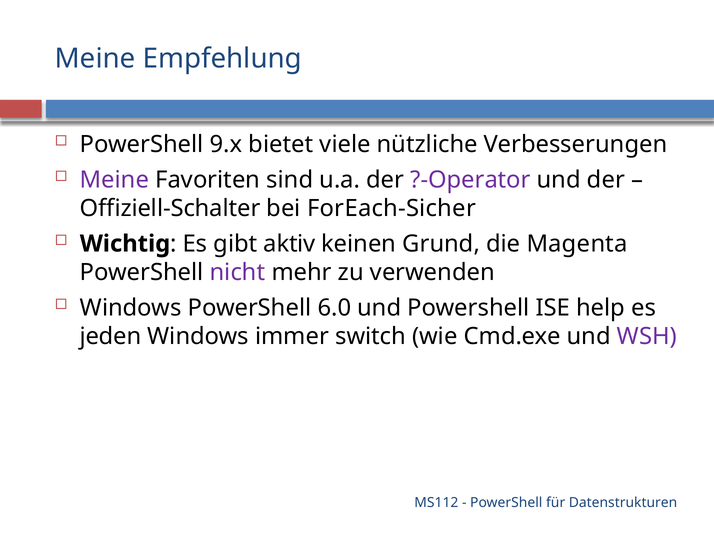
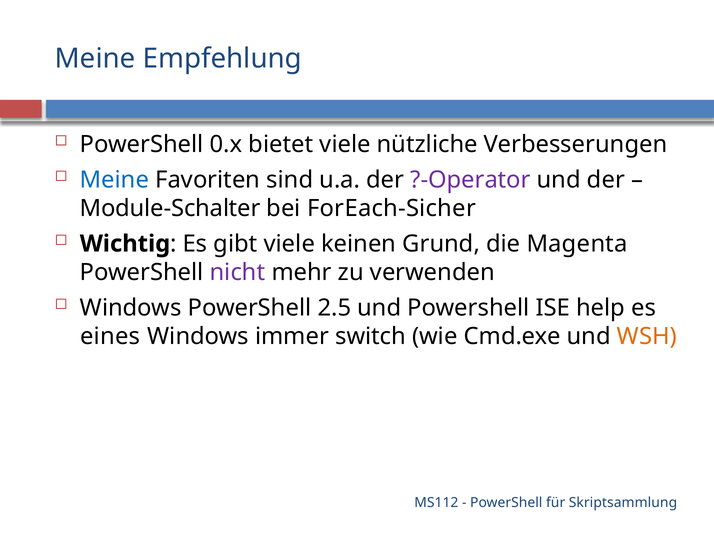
9.x: 9.x -> 0.x
Meine at (114, 180) colour: purple -> blue
Offiziell-Schalter: Offiziell-Schalter -> Module-Schalter
gibt aktiv: aktiv -> viele
6.0: 6.0 -> 2.5
jeden: jeden -> eines
WSH colour: purple -> orange
Datenstrukturen: Datenstrukturen -> Skriptsammlung
